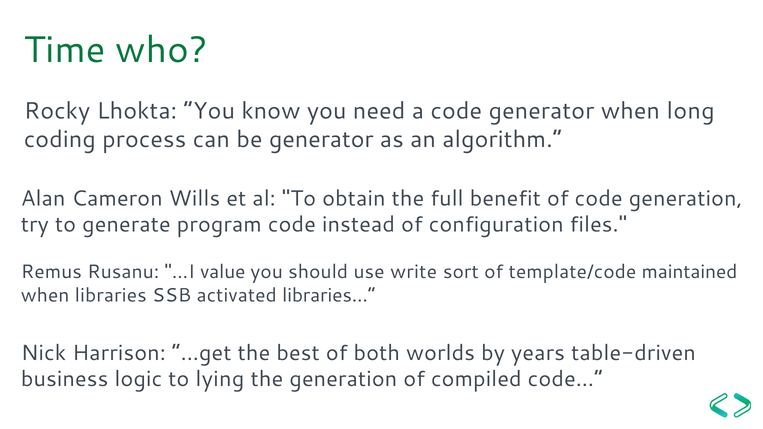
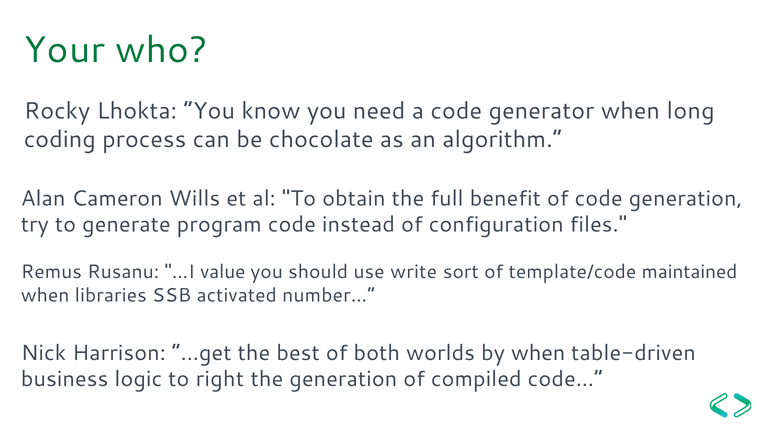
Time: Time -> Your
be generator: generator -> chocolate
libraries…: libraries… -> number…
by years: years -> when
lying: lying -> right
